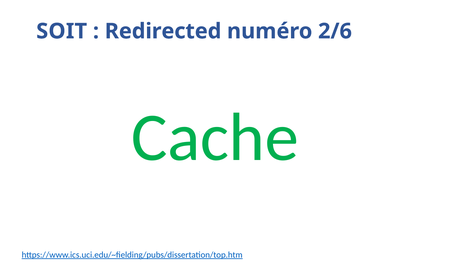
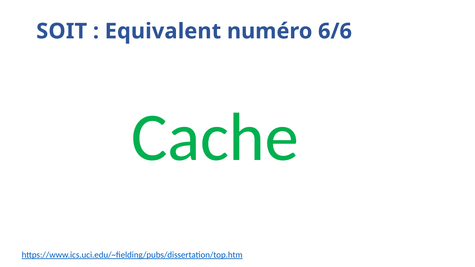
Redirected: Redirected -> Equivalent
2/6: 2/6 -> 6/6
